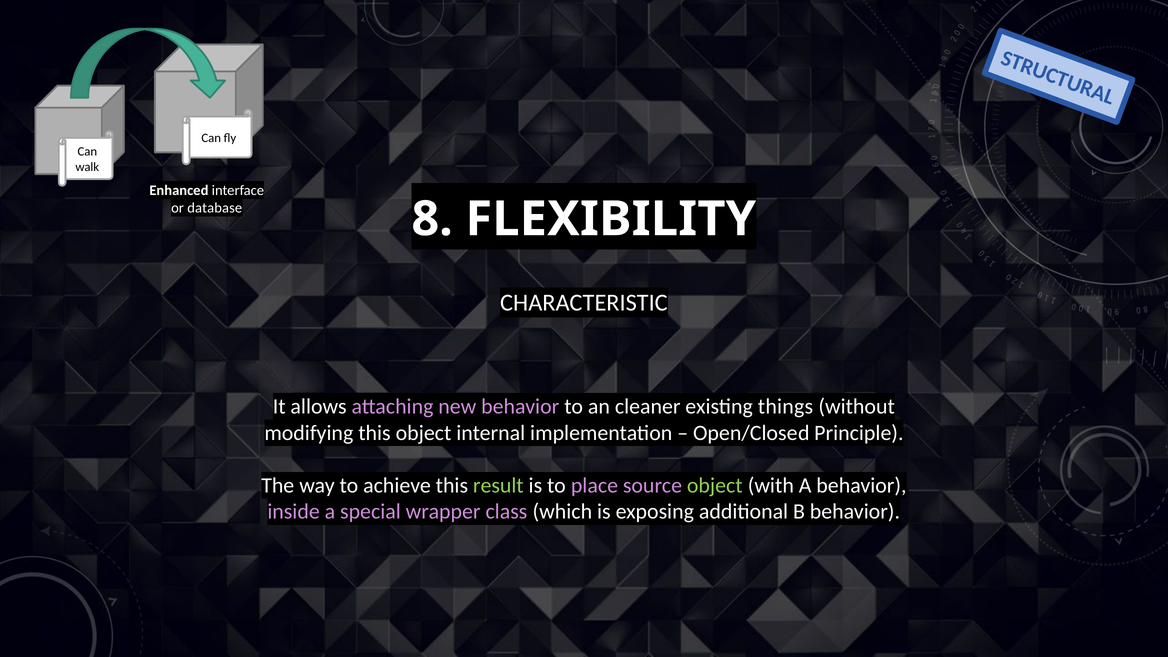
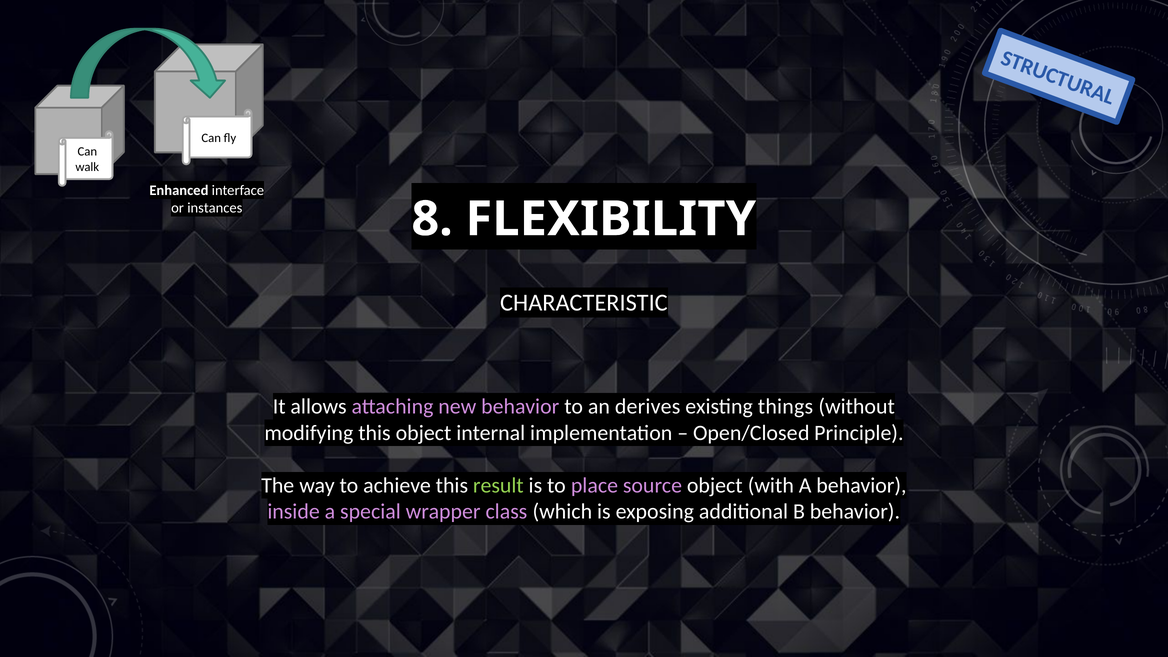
database: database -> instances
cleaner: cleaner -> derives
object at (715, 485) colour: light green -> white
